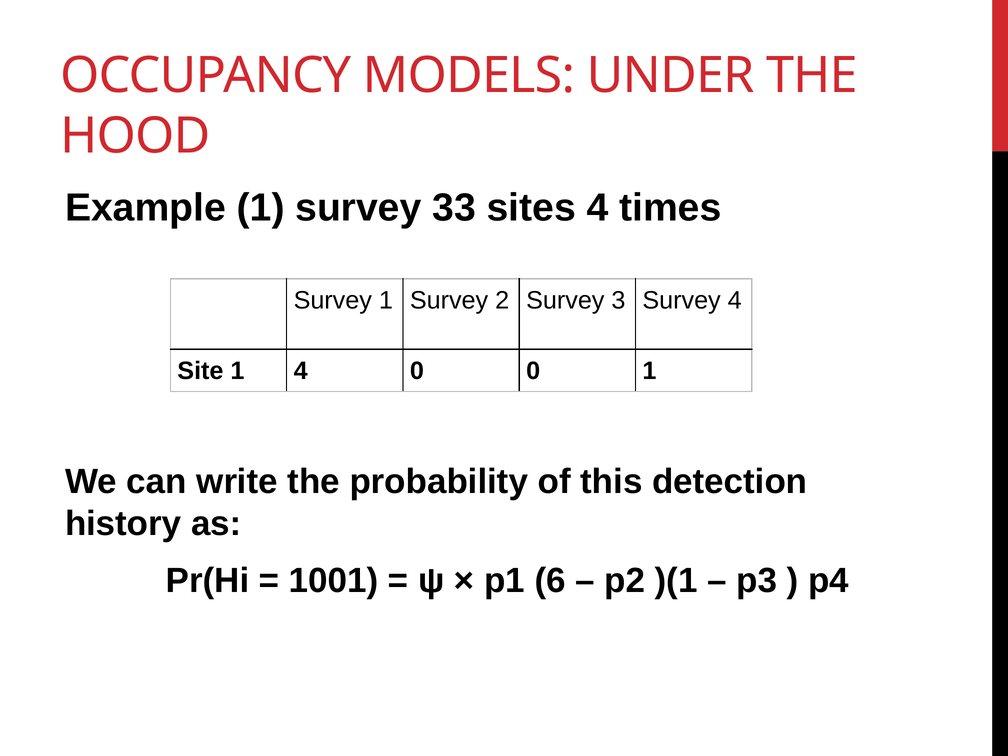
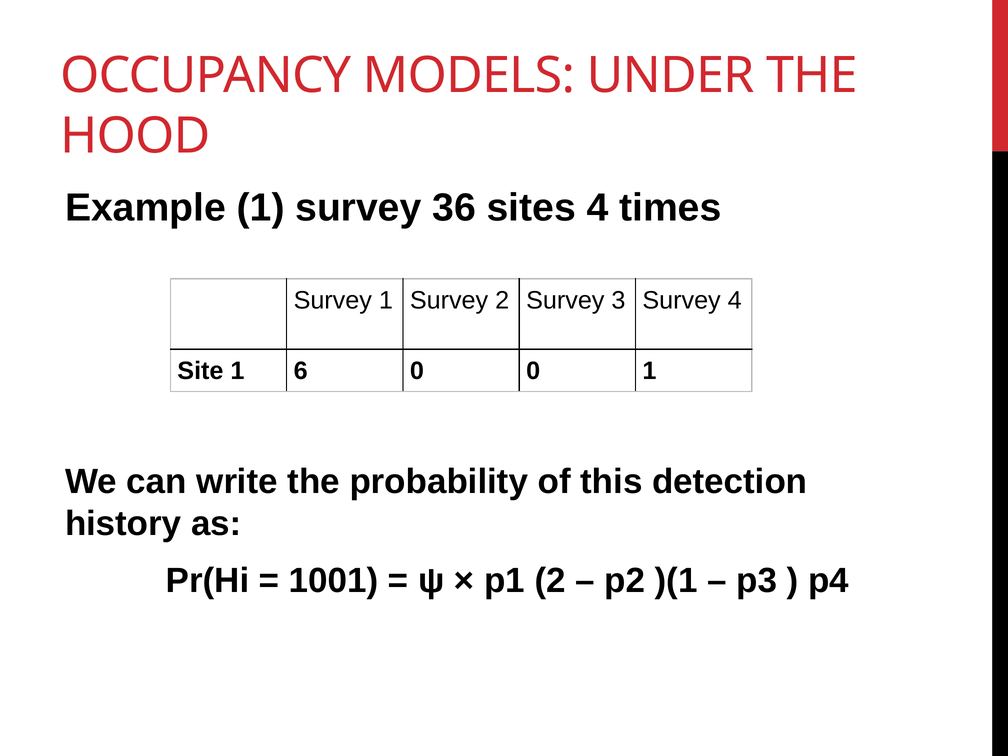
33: 33 -> 36
1 4: 4 -> 6
p1 6: 6 -> 2
